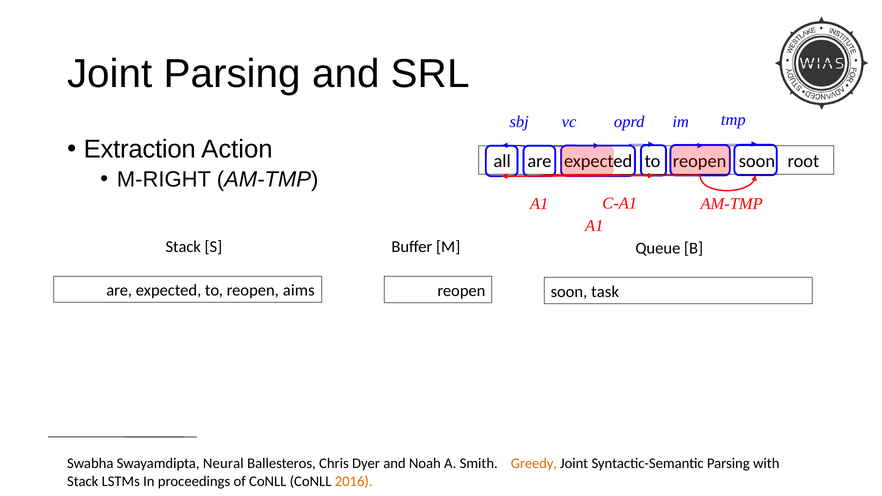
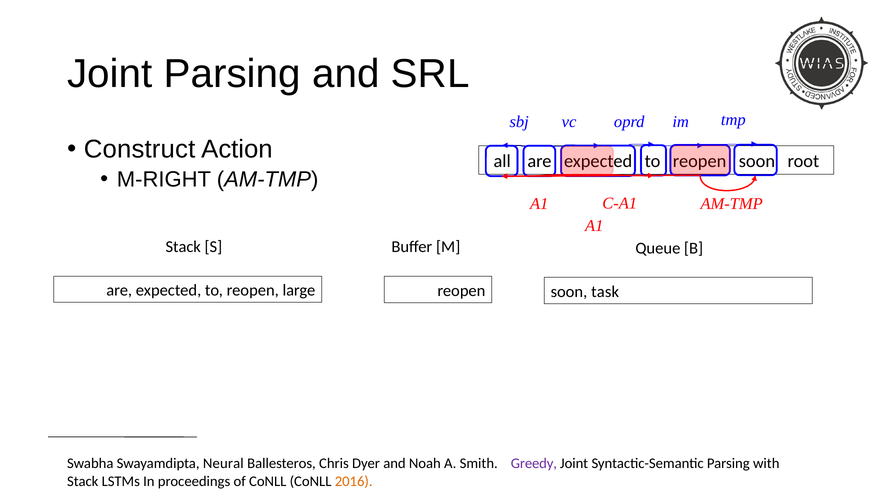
Extraction: Extraction -> Construct
aims: aims -> large
Greedy colour: orange -> purple
